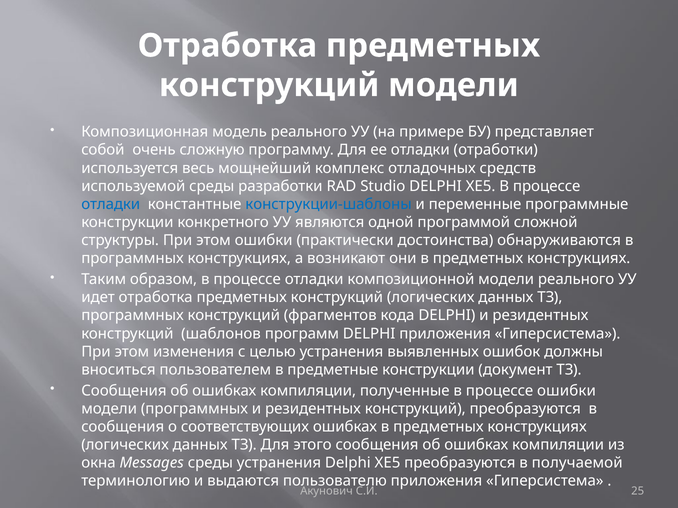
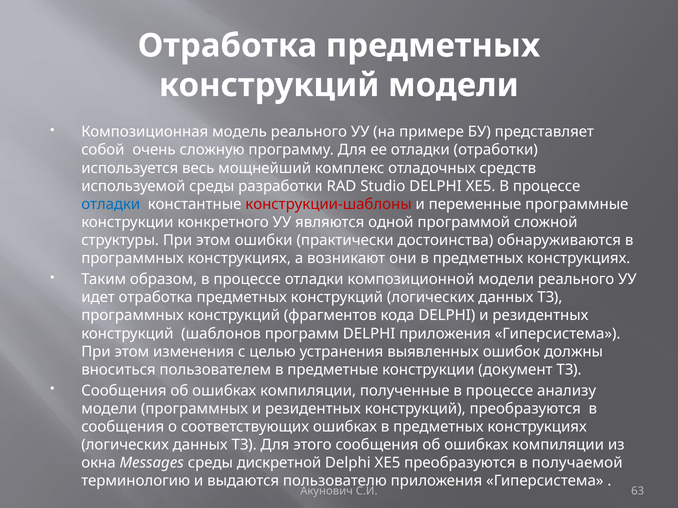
конструкции-шаблоны colour: blue -> red
процессе ошибки: ошибки -> анализу
среды устранения: устранения -> дискретной
25: 25 -> 63
